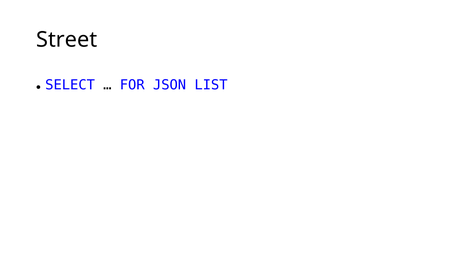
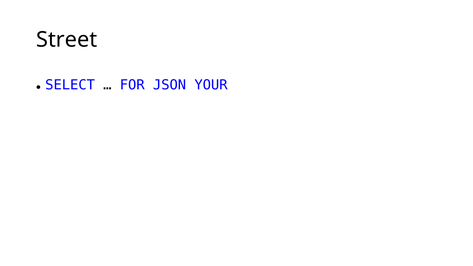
LIST: LIST -> YOUR
